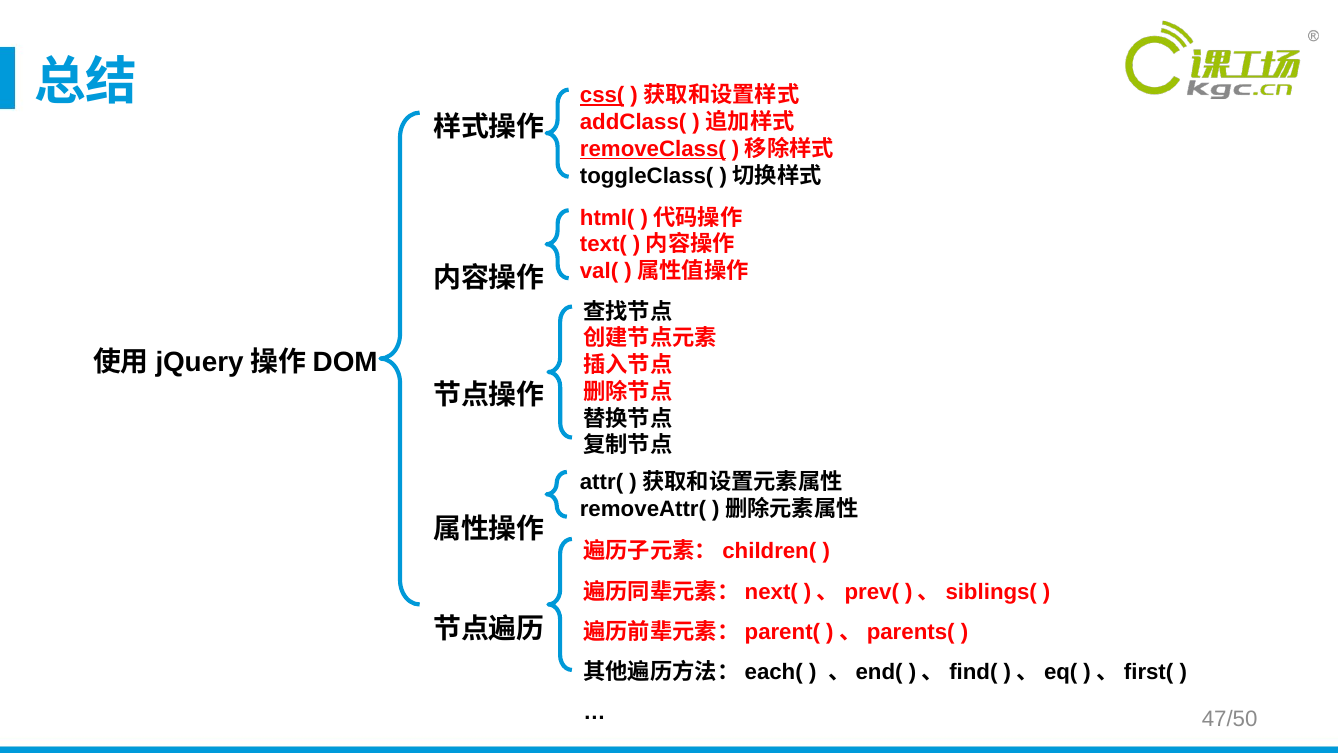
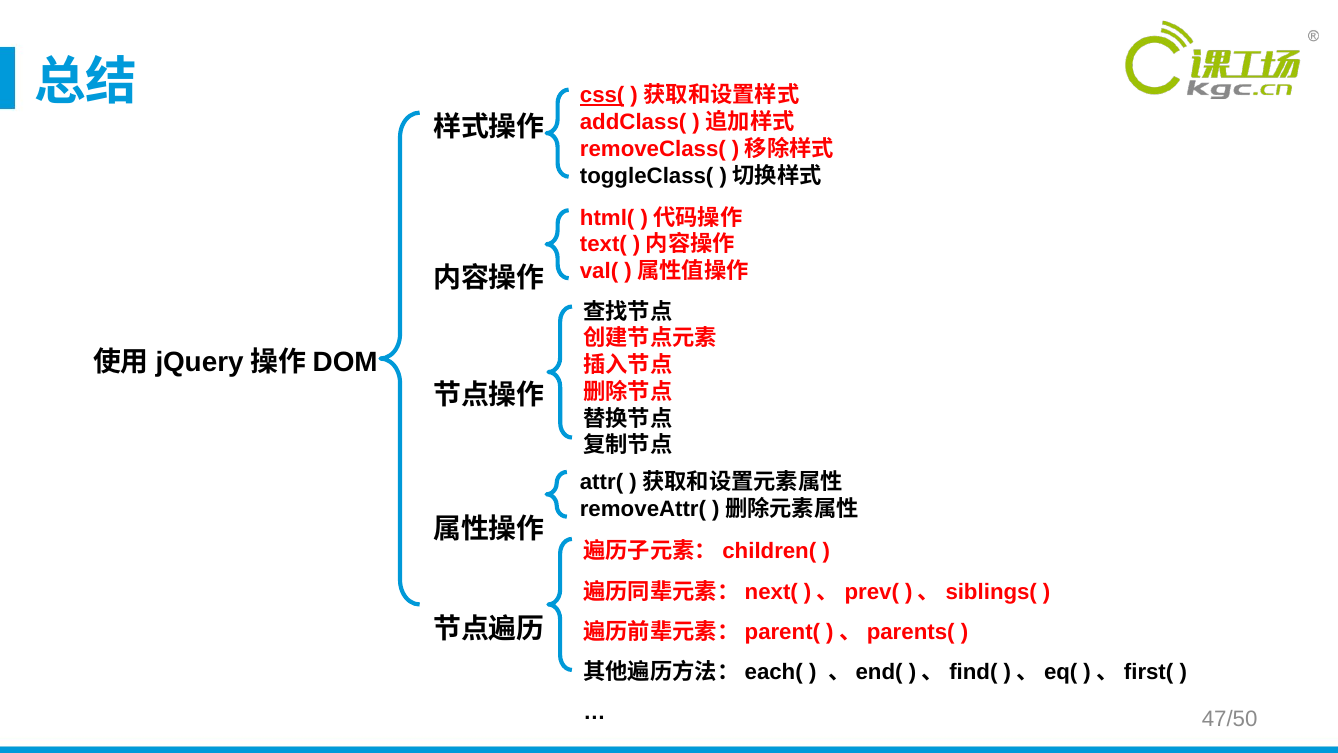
removeClass( underline: present -> none
